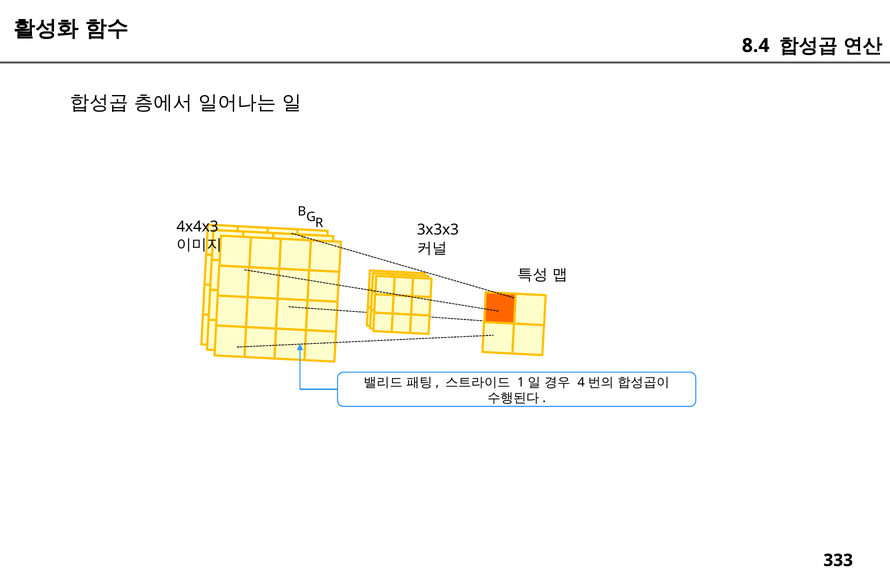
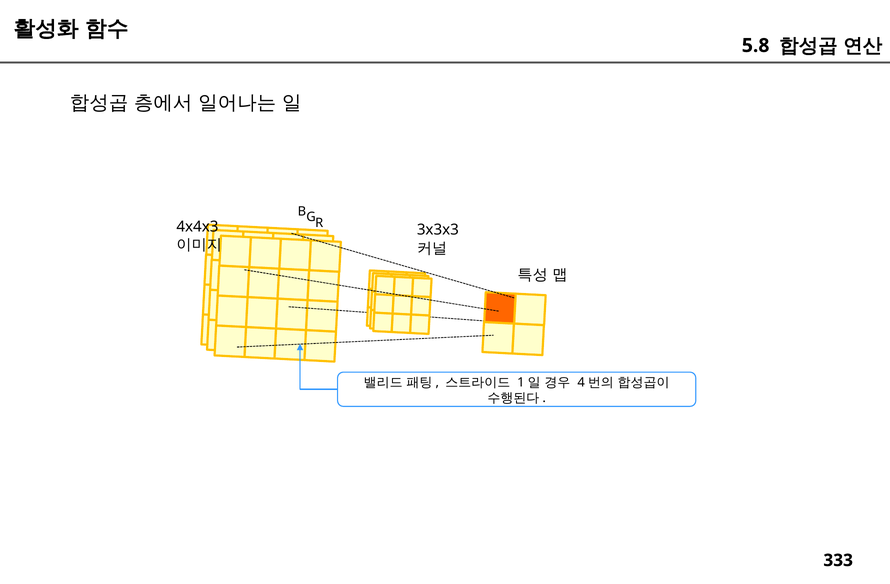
8.4: 8.4 -> 5.8
